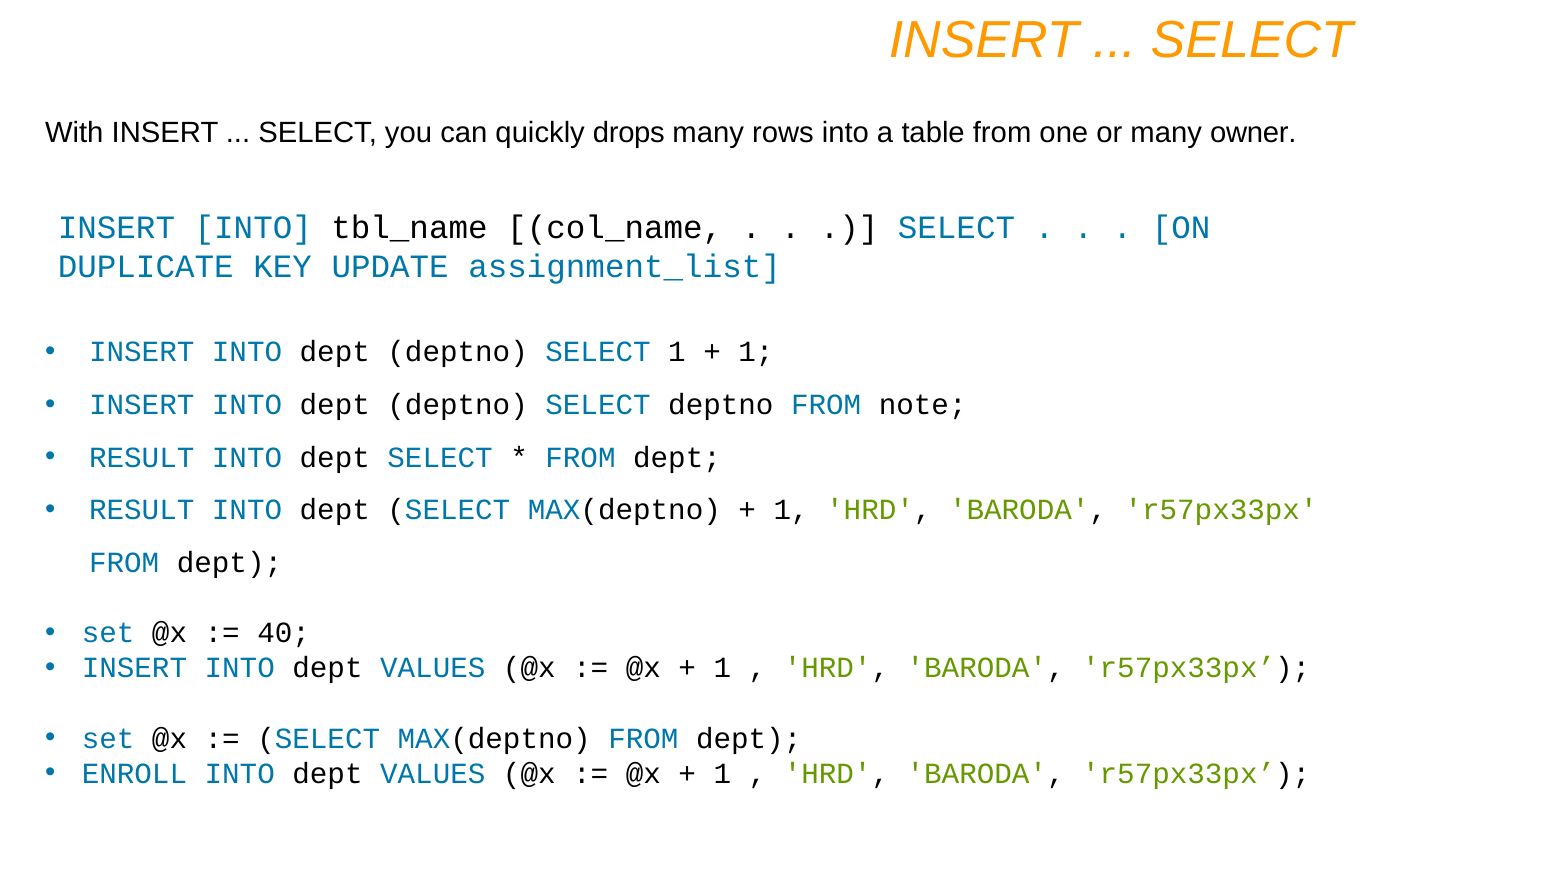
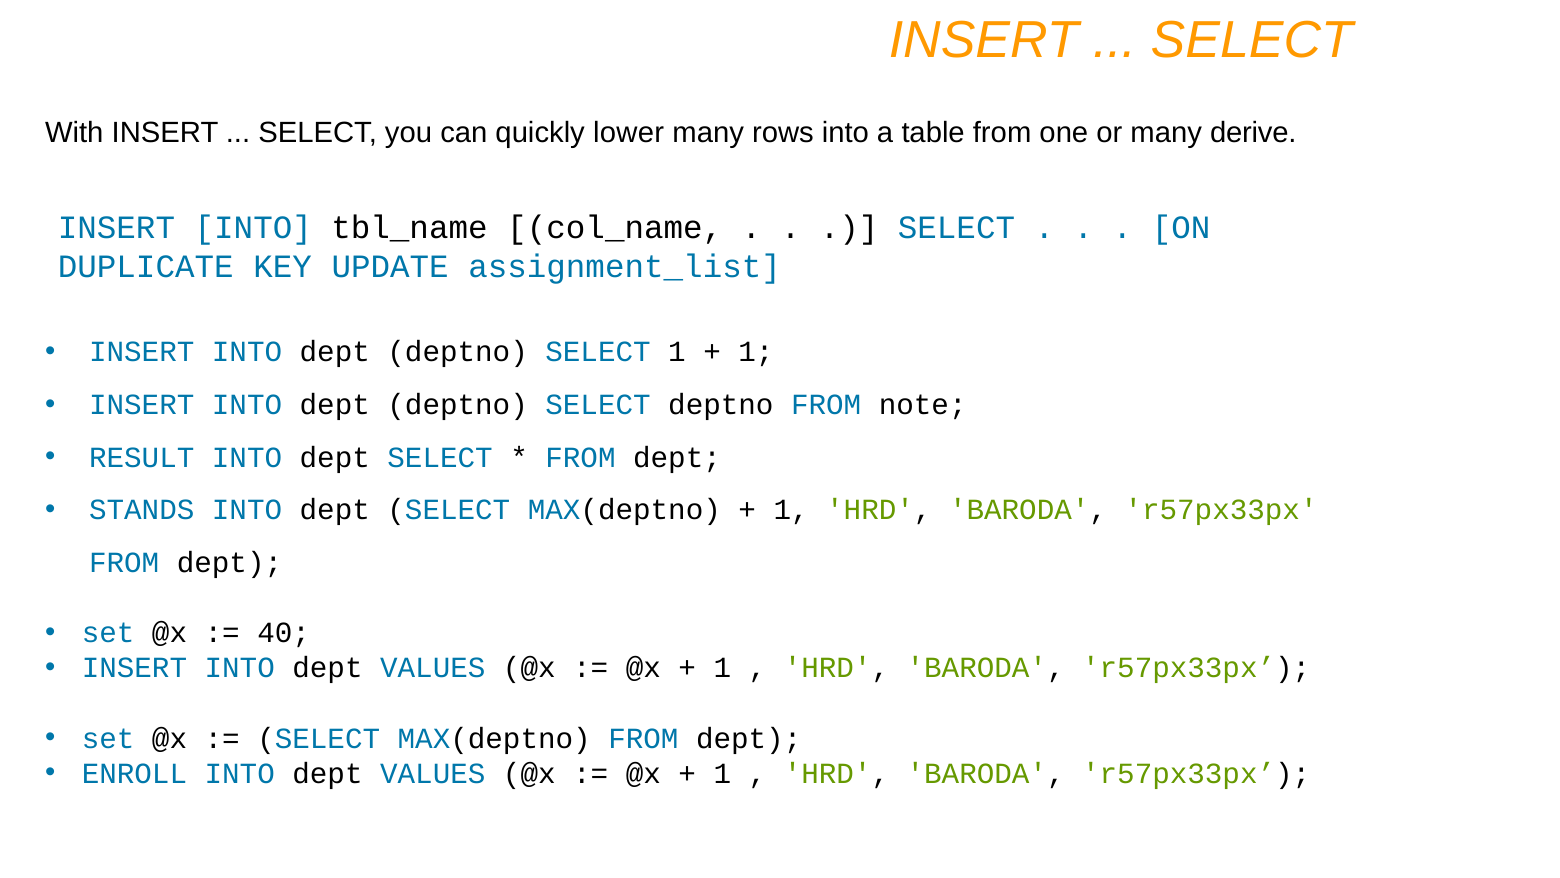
drops: drops -> lower
owner: owner -> derive
RESULT at (142, 510): RESULT -> STANDS
